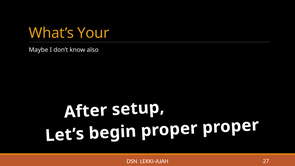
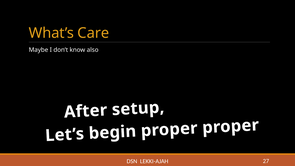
Your: Your -> Care
